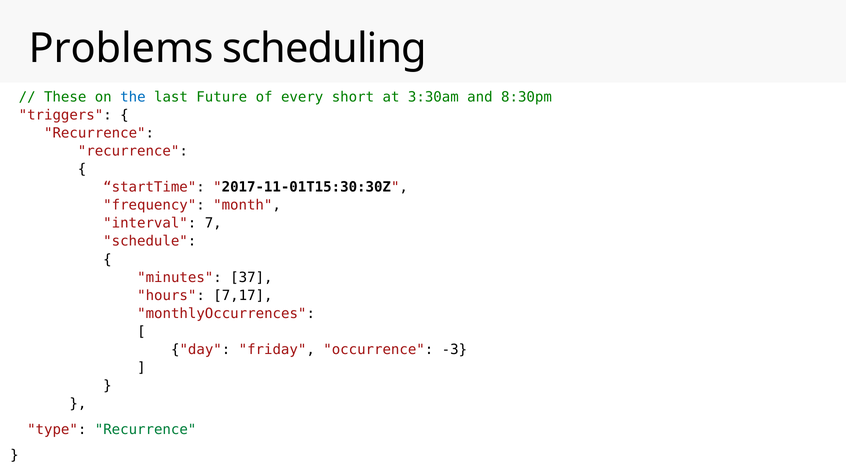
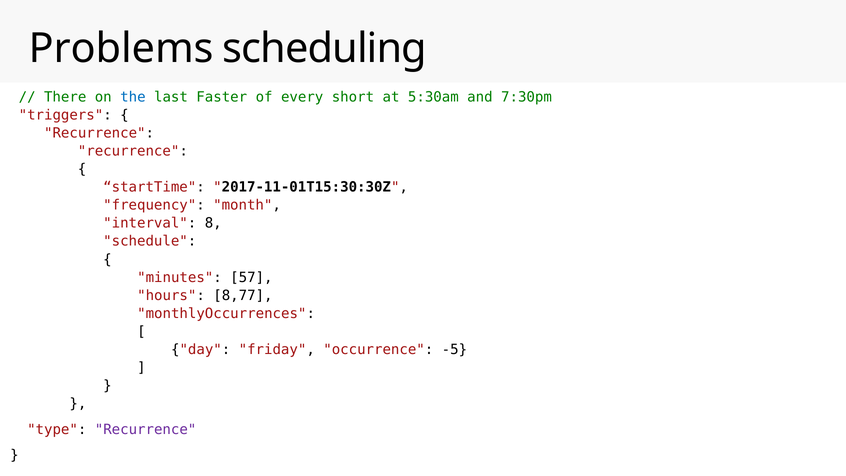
These: These -> There
Future: Future -> Faster
3:30am: 3:30am -> 5:30am
8:30pm: 8:30pm -> 7:30pm
7: 7 -> 8
37: 37 -> 57
7,17: 7,17 -> 8,77
-3: -3 -> -5
Recurrence at (146, 429) colour: green -> purple
